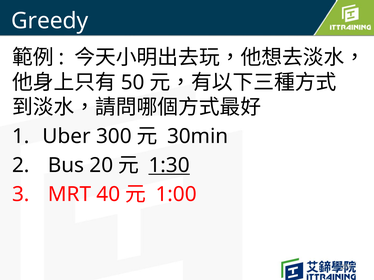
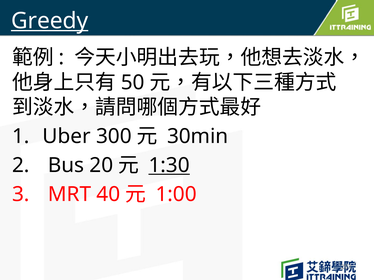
Greedy underline: none -> present
